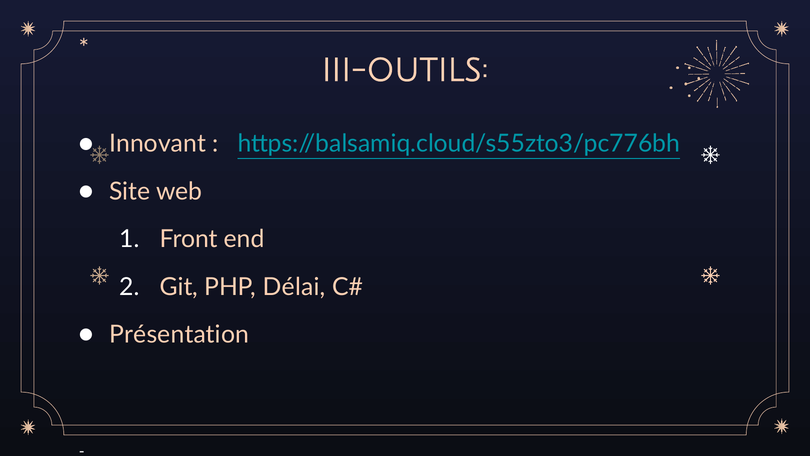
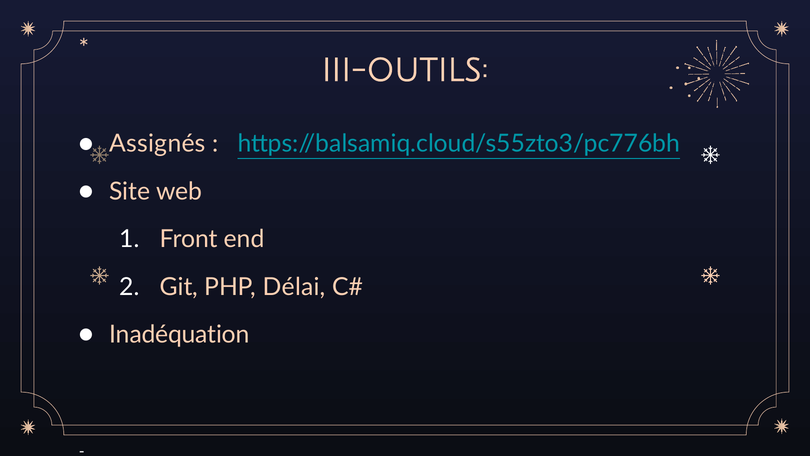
Innovant: Innovant -> Assignés
Présentation: Présentation -> Inadéquation
